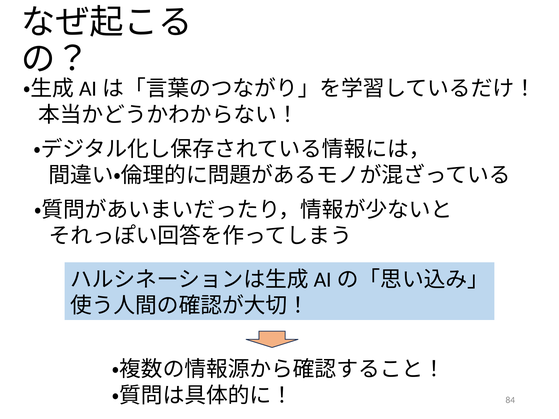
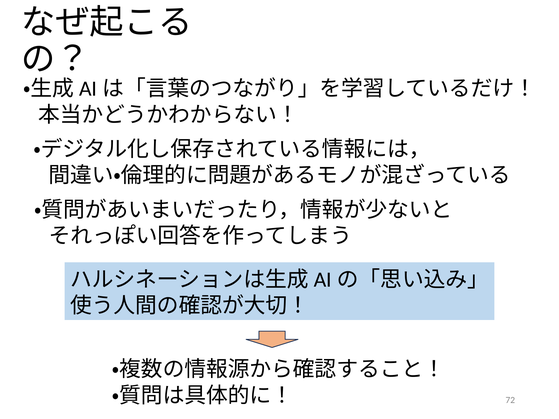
84: 84 -> 72
